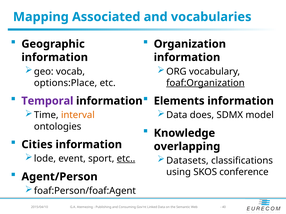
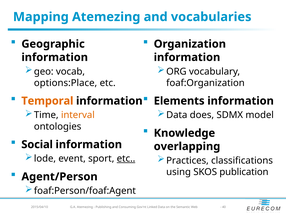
Mapping Associated: Associated -> Atemezing
foaf:Organization underline: present -> none
Temporal colour: purple -> orange
Cities: Cities -> Social
Datasets: Datasets -> Practices
conference: conference -> publication
